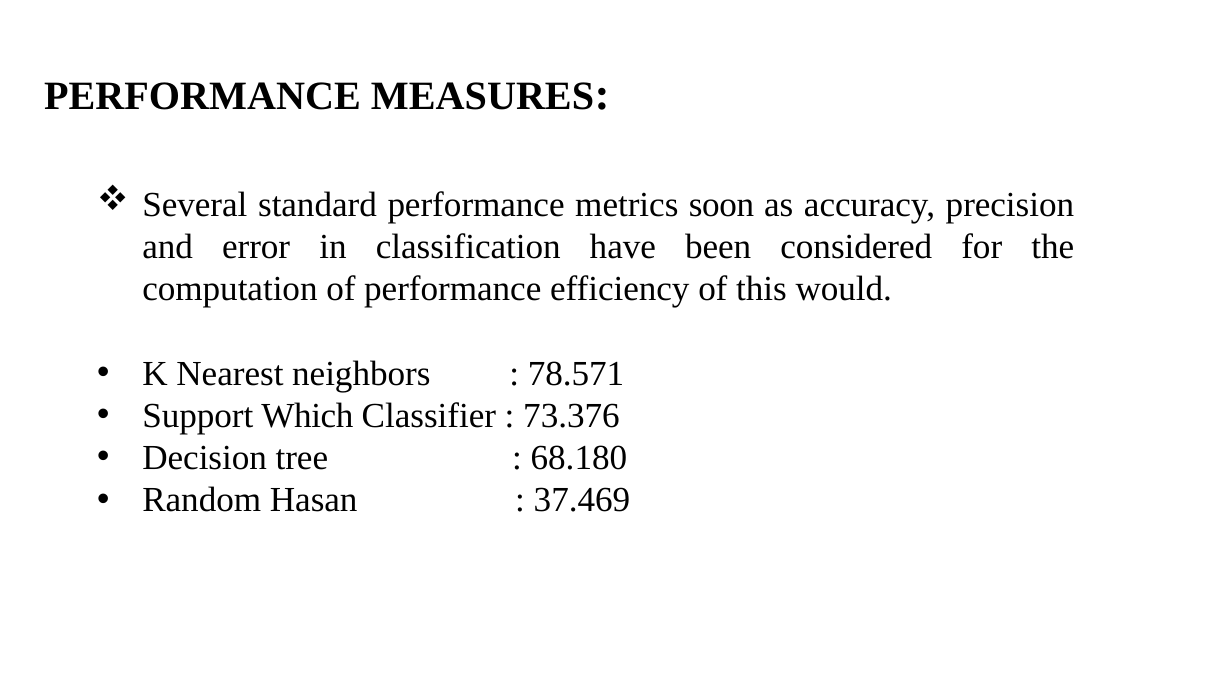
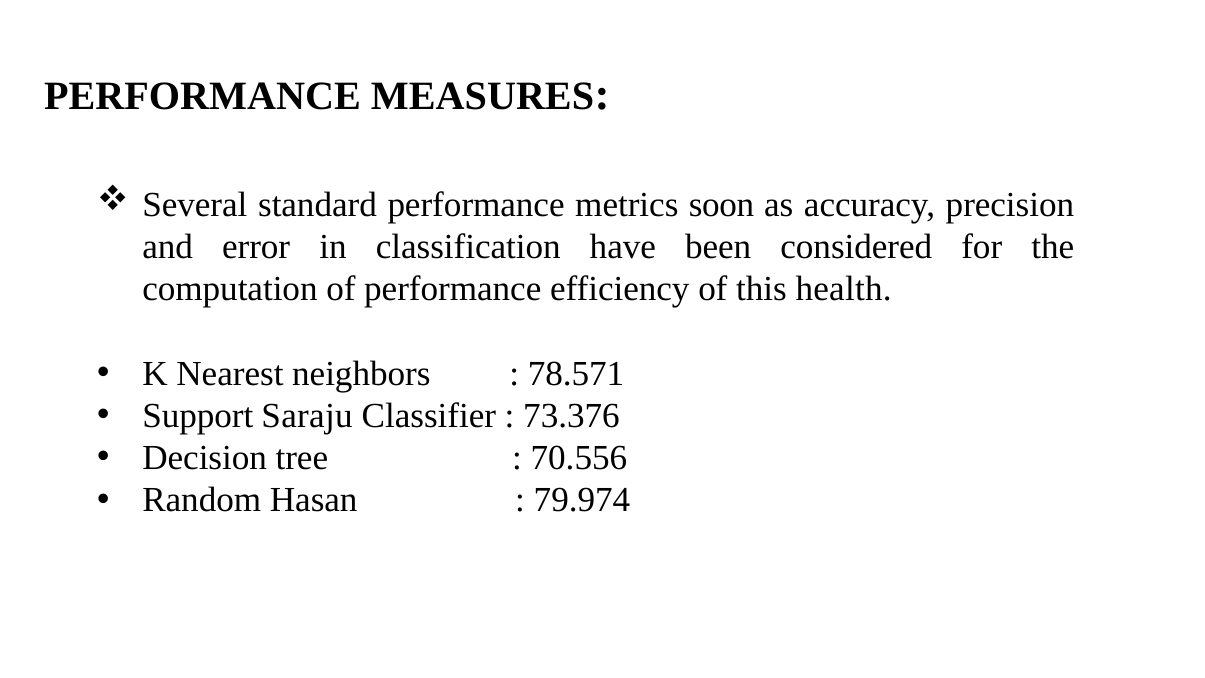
would: would -> health
Which: Which -> Saraju
68.180: 68.180 -> 70.556
37.469: 37.469 -> 79.974
